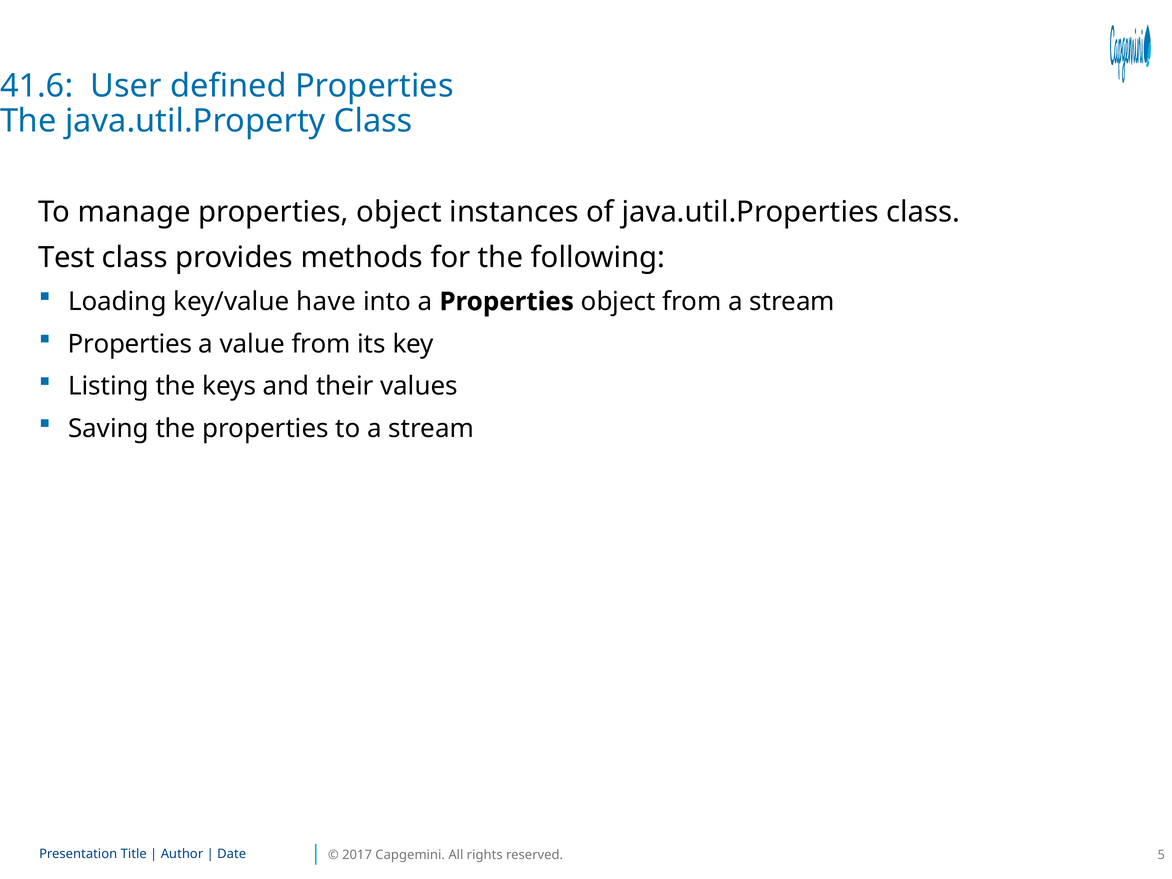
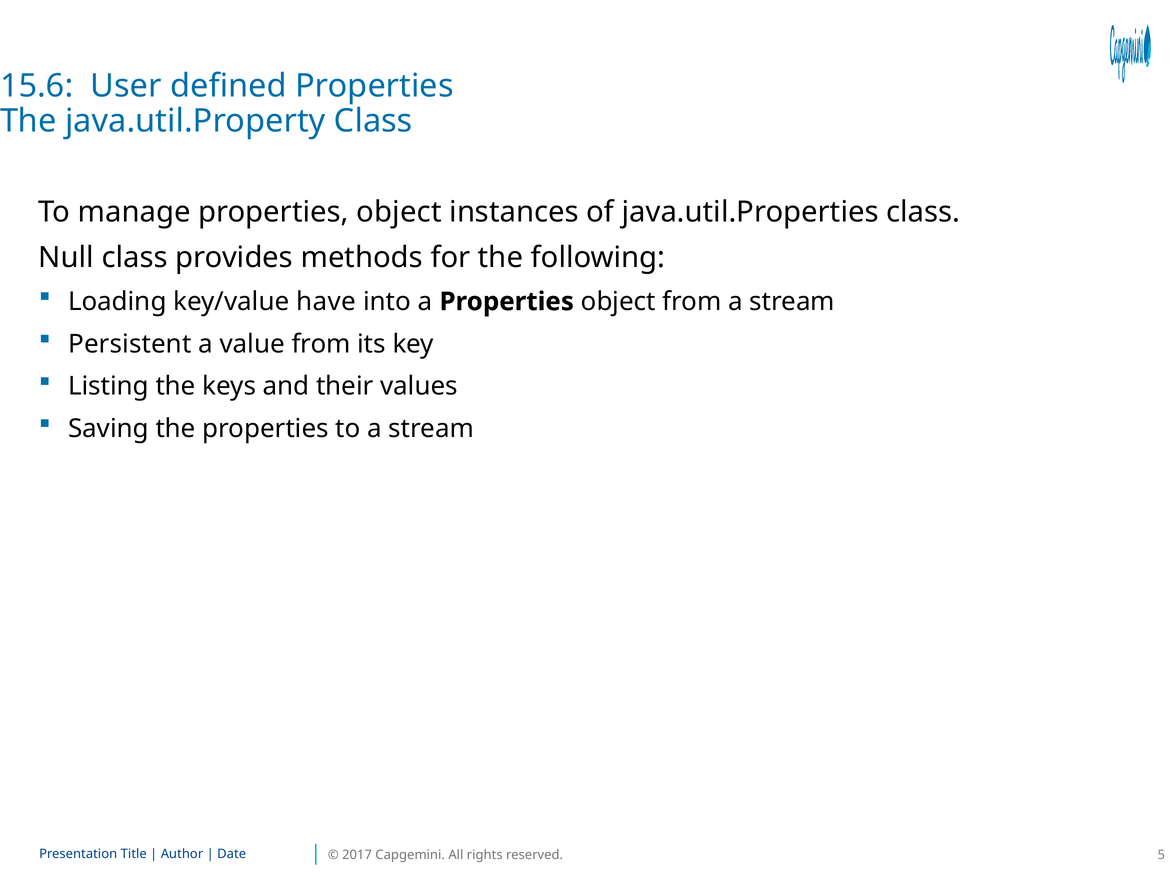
41.6: 41.6 -> 15.6
Test: Test -> Null
Properties at (130, 344): Properties -> Persistent
